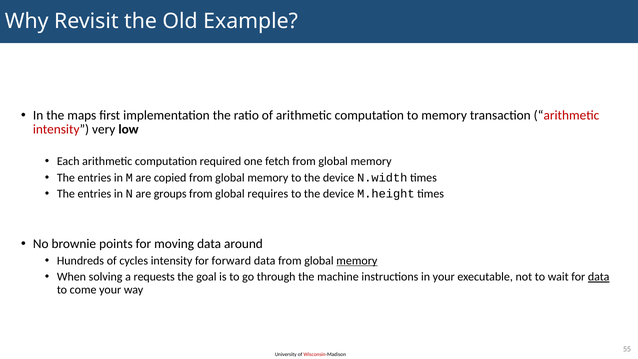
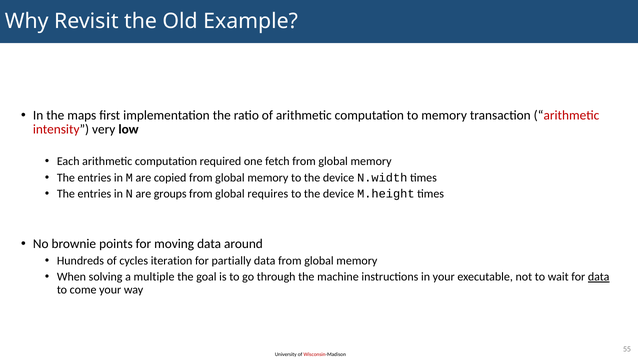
cycles intensity: intensity -> iteration
forward: forward -> partially
memory at (357, 261) underline: present -> none
requests: requests -> multiple
